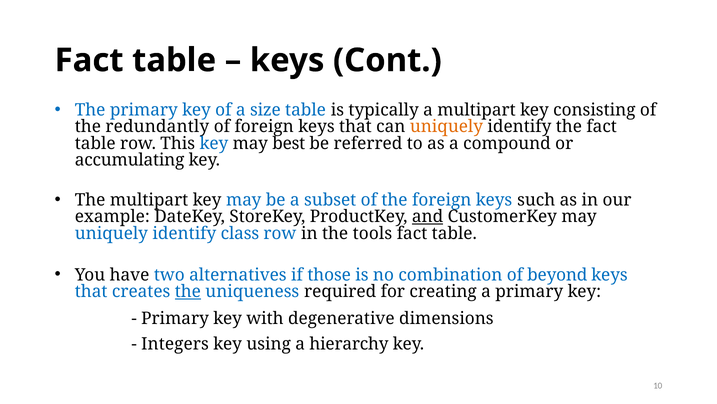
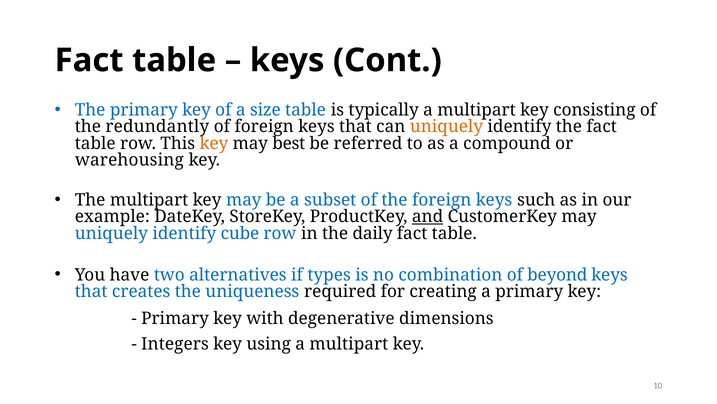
key at (214, 143) colour: blue -> orange
accumulating: accumulating -> warehousing
class: class -> cube
tools: tools -> daily
those: those -> types
the at (188, 291) underline: present -> none
using a hierarchy: hierarchy -> multipart
